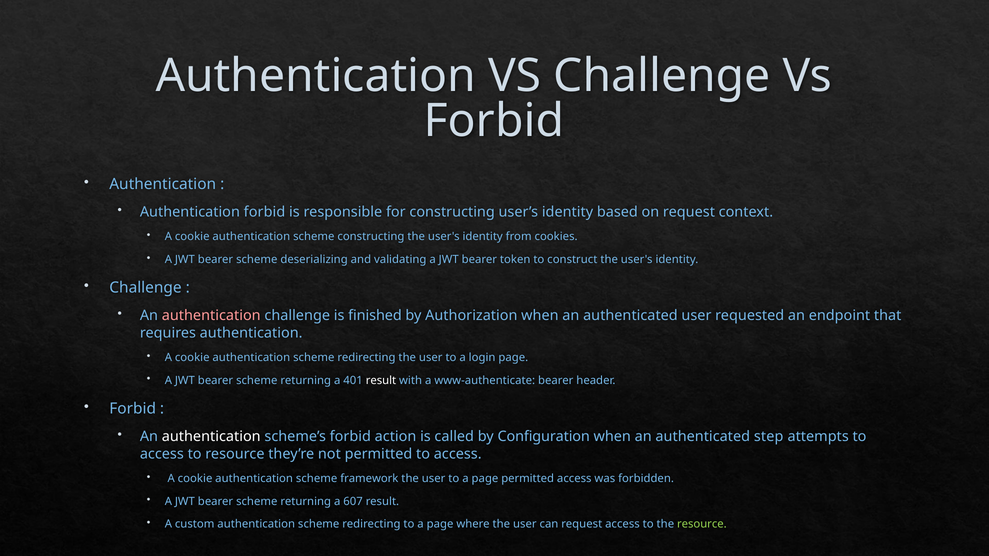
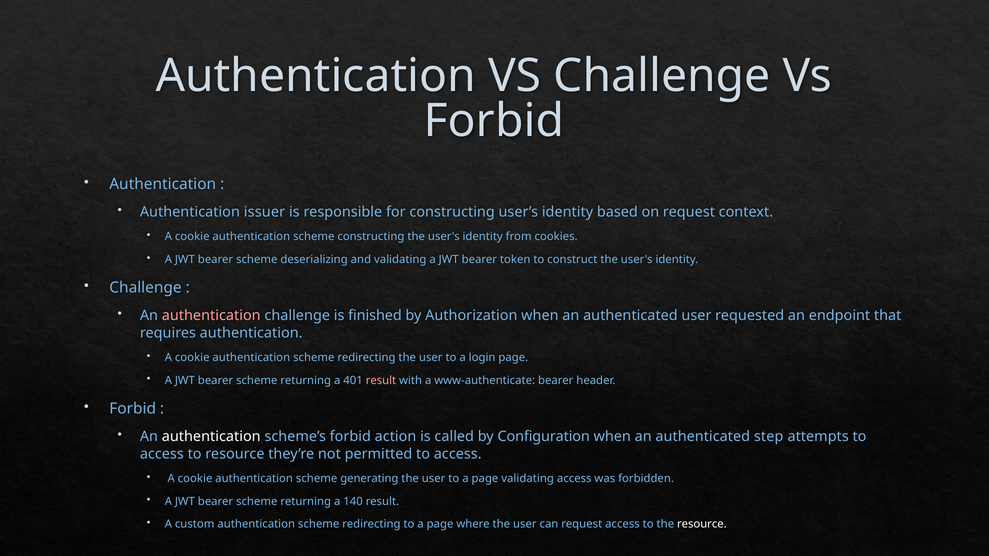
Authentication forbid: forbid -> issuer
result at (381, 381) colour: white -> pink
framework: framework -> generating
page permitted: permitted -> validating
607: 607 -> 140
resource at (702, 524) colour: light green -> white
